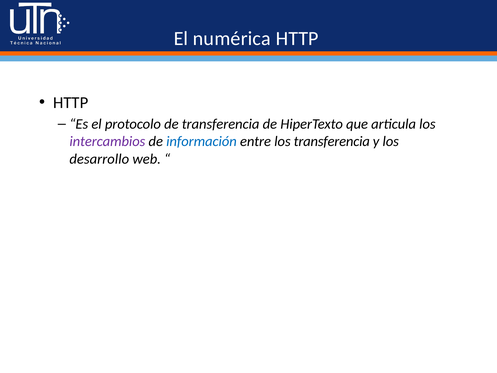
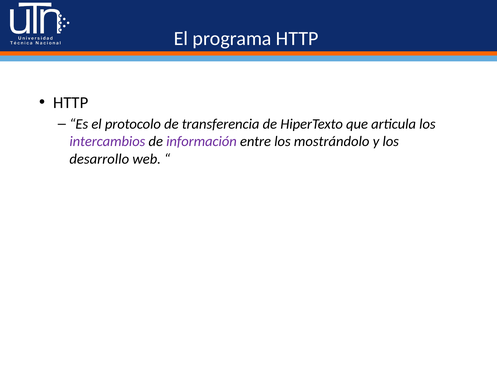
numérica: numérica -> programa
información colour: blue -> purple
los transferencia: transferencia -> mostrándolo
